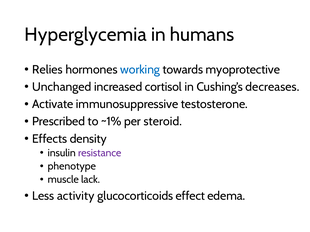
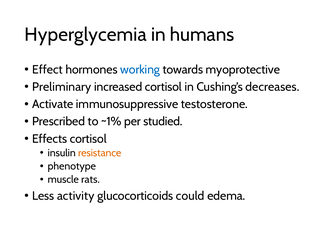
Relies: Relies -> Effect
Unchanged: Unchanged -> Preliminary
steroid: steroid -> studied
Effects density: density -> cortisol
resistance colour: purple -> orange
lack: lack -> rats
effect: effect -> could
